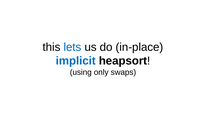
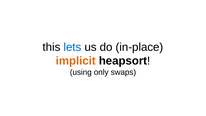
implicit colour: blue -> orange
